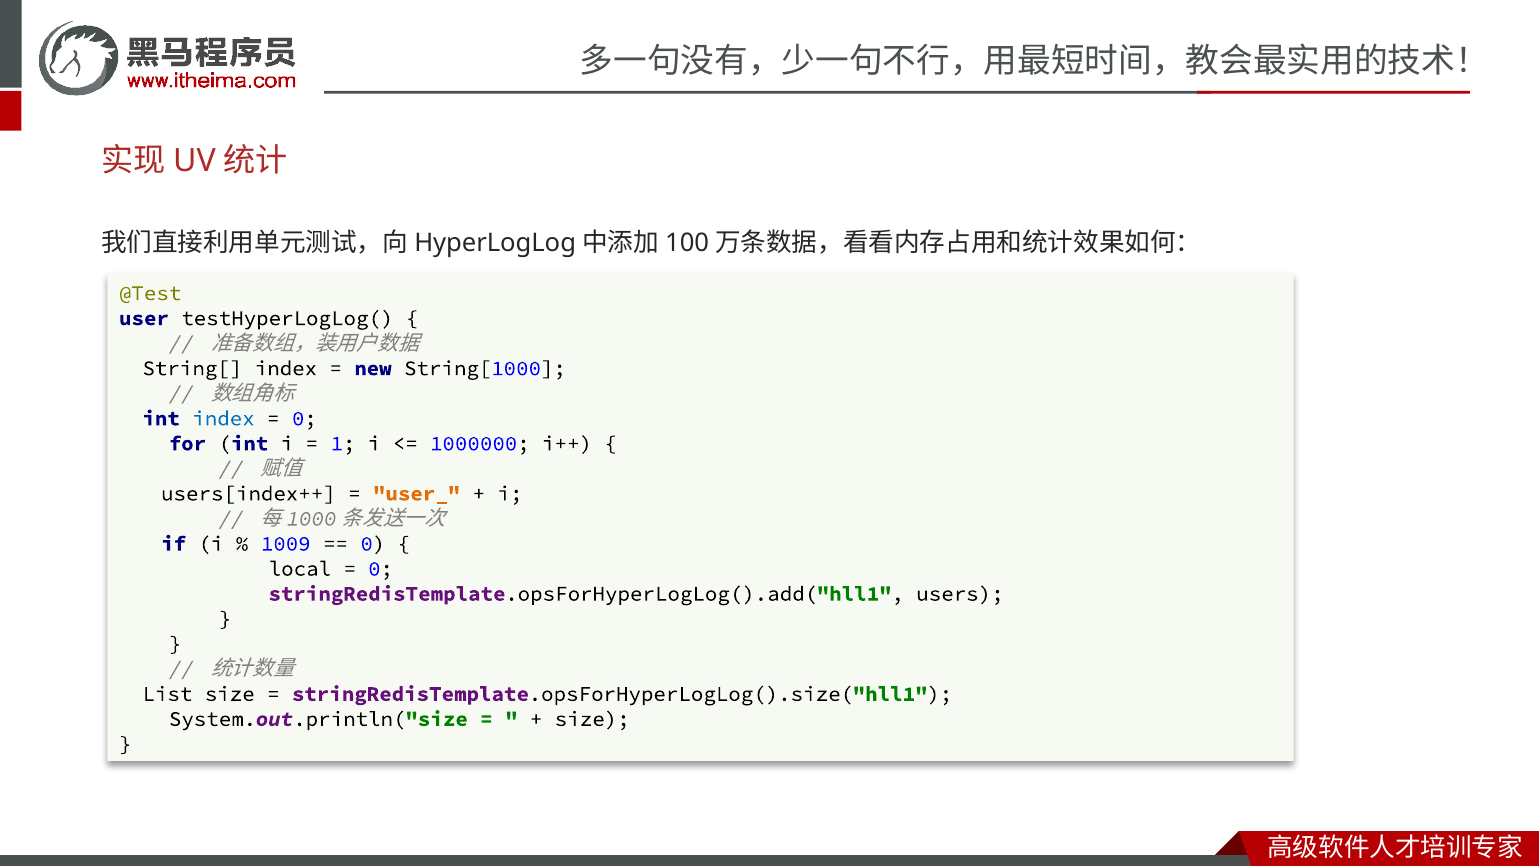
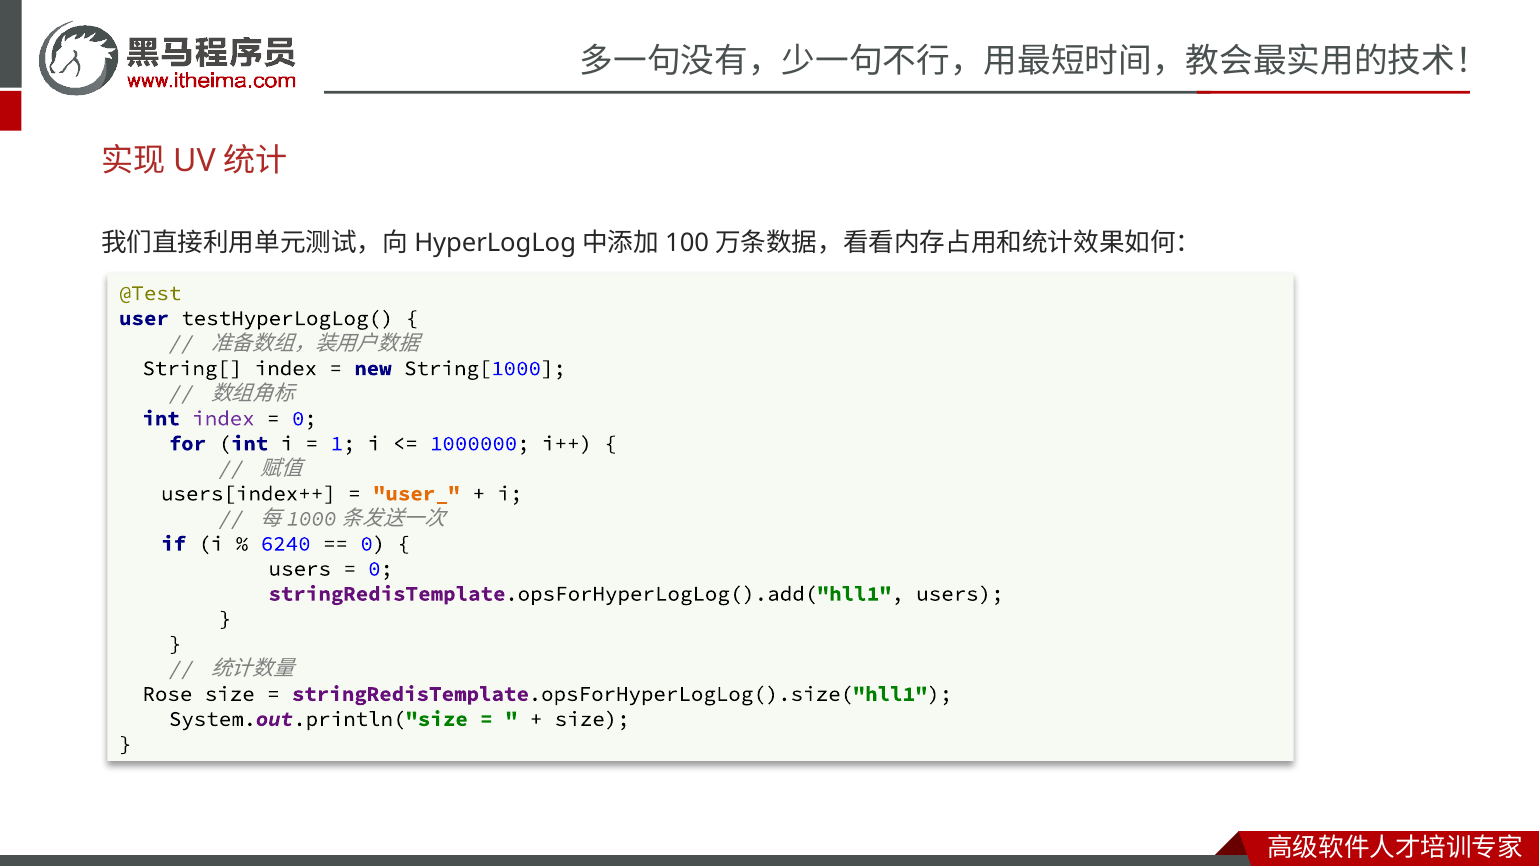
index at (223, 418) colour: blue -> purple
1009: 1009 -> 6240
local at (300, 569): local -> users
List: List -> Rose
